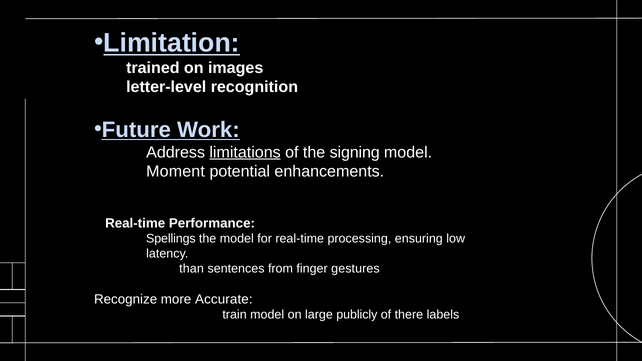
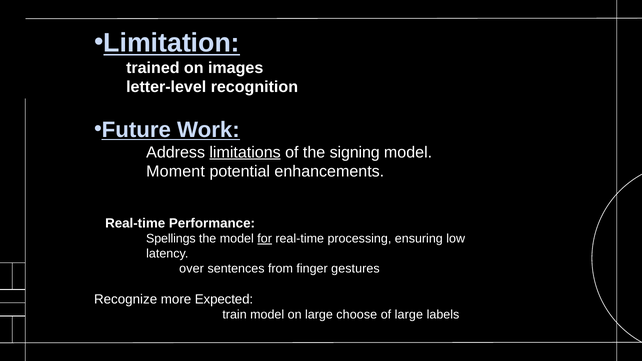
for underline: none -> present
than: than -> over
Accurate: Accurate -> Expected
publicly: publicly -> choose
of there: there -> large
